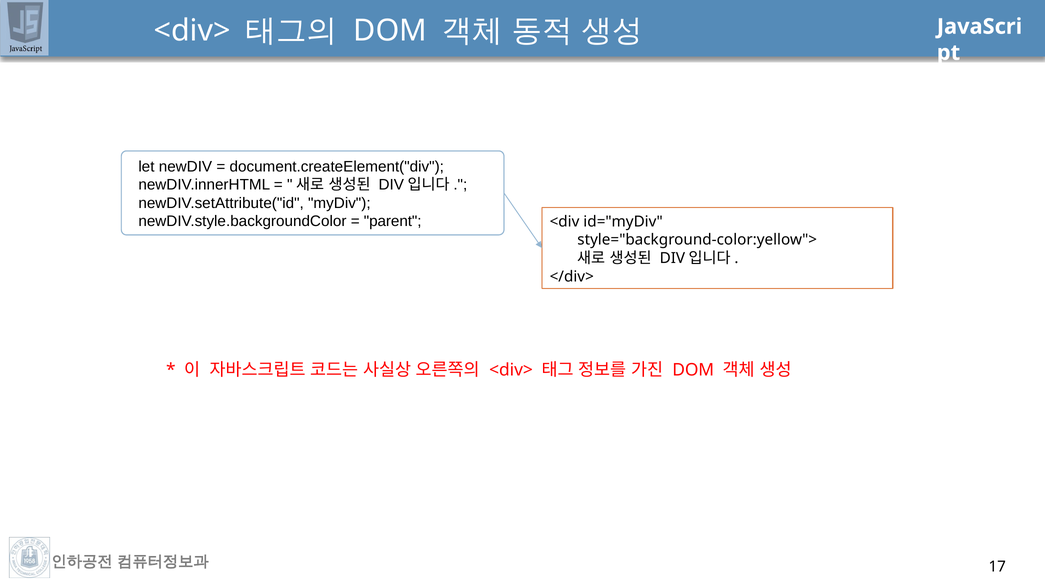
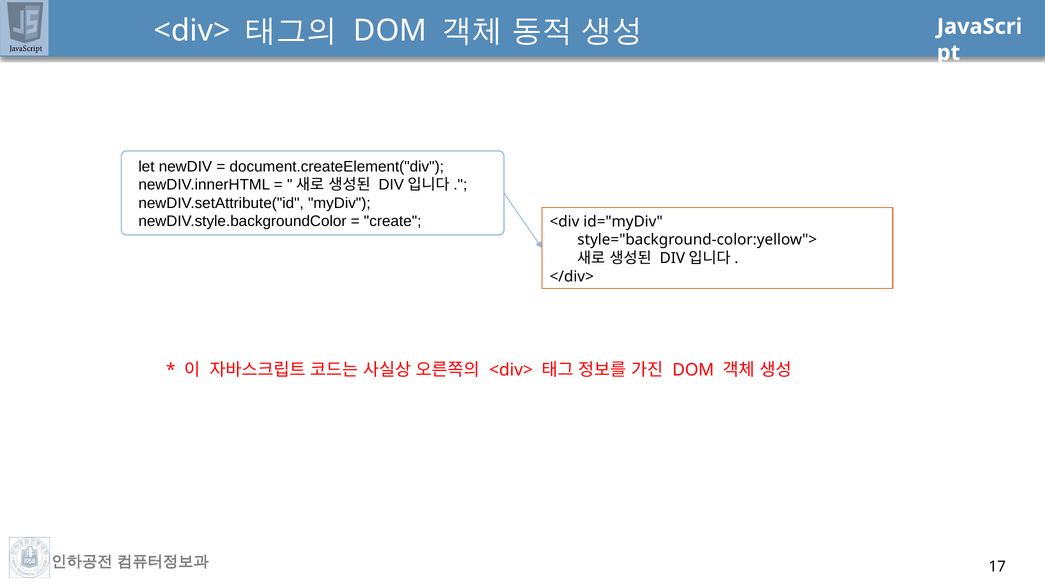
parent: parent -> create
